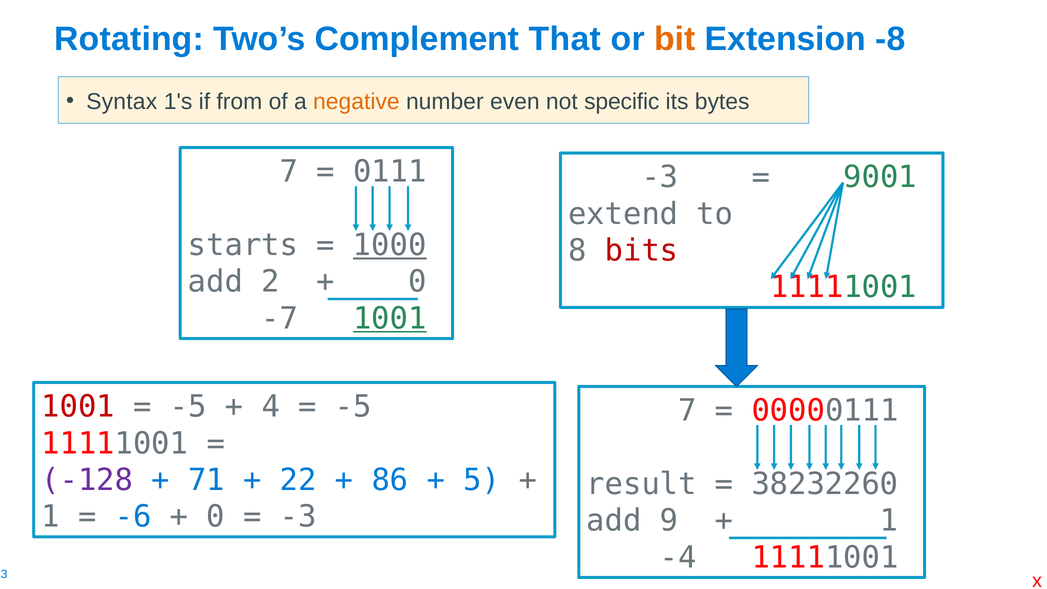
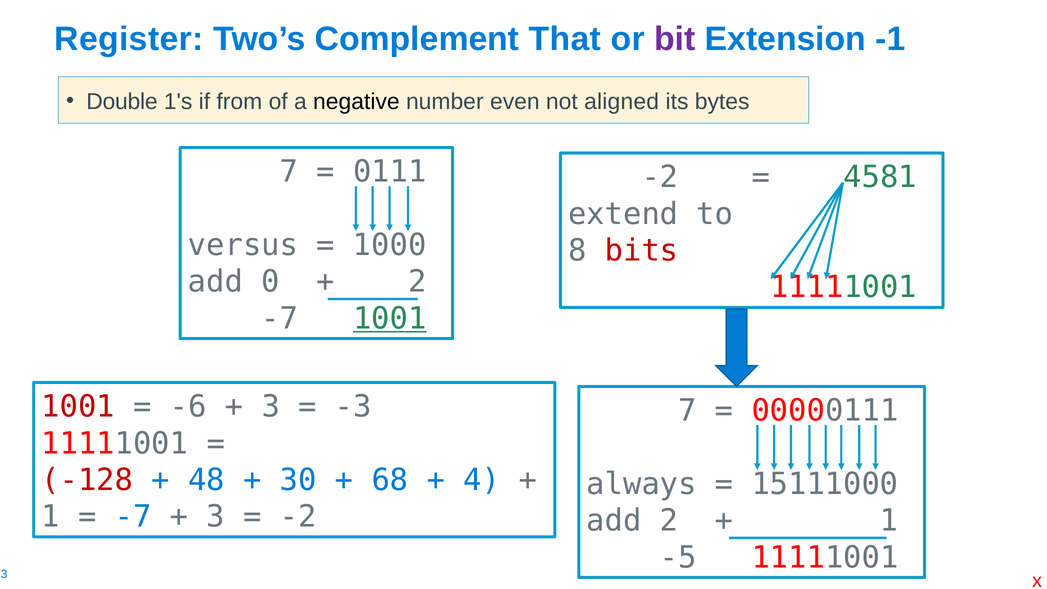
Rotating: Rotating -> Register
bit colour: orange -> purple
-8: -8 -> -1
Syntax: Syntax -> Double
negative colour: orange -> black
specific: specific -> aligned
-3 at (660, 177): -3 -> -2
9001: 9001 -> 4581
starts: starts -> versus
1000 underline: present -> none
2: 2 -> 0
0 at (417, 282): 0 -> 2
-5 at (188, 407): -5 -> -6
4 at (271, 407): 4 -> 3
-5 at (353, 407): -5 -> -3
-128 colour: purple -> red
71: 71 -> 48
22: 22 -> 30
86: 86 -> 68
5: 5 -> 4
result: result -> always
38232260: 38232260 -> 15111000
-6 at (133, 517): -6 -> -7
0 at (216, 517): 0 -> 3
-3 at (298, 517): -3 -> -2
add 9: 9 -> 2
-4: -4 -> -5
